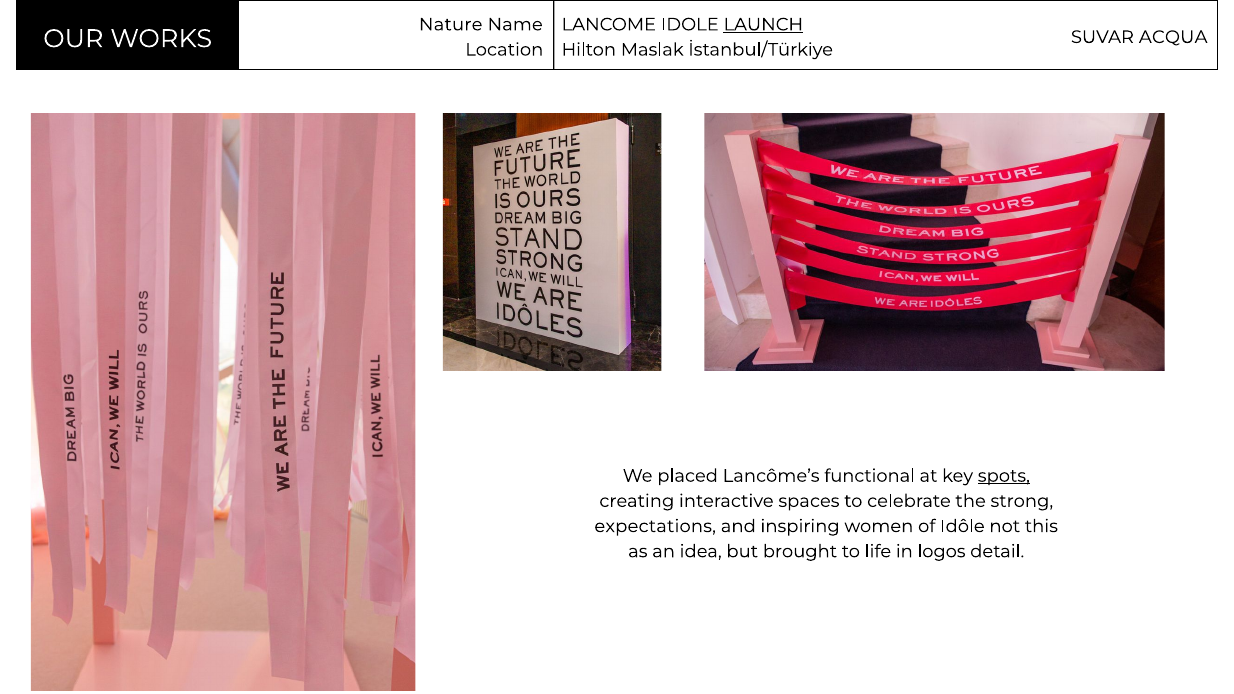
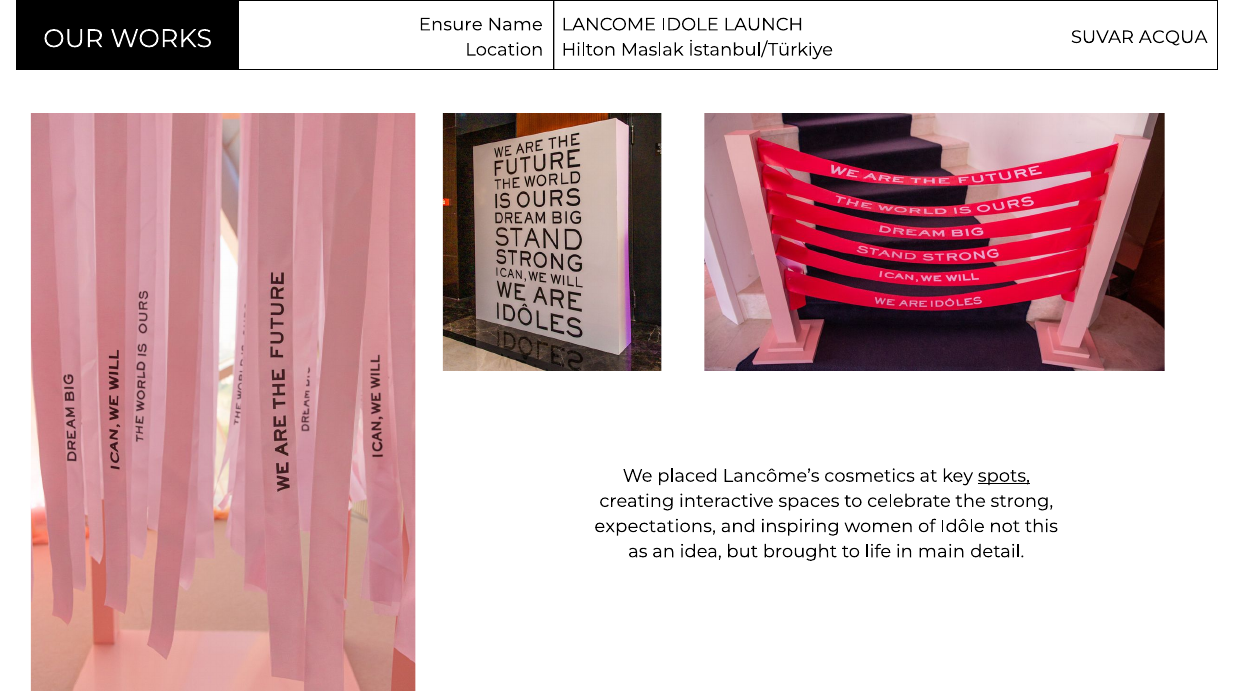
Nature: Nature -> Ensure
LAUNCH underline: present -> none
functional: functional -> cosmetics
logos: logos -> main
